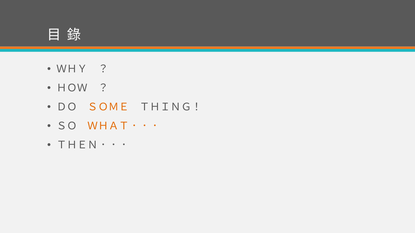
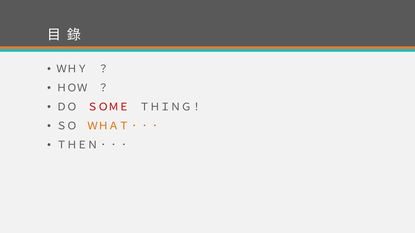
ＳＯＭＥ colour: orange -> red
